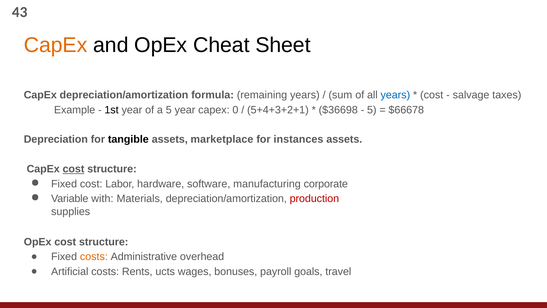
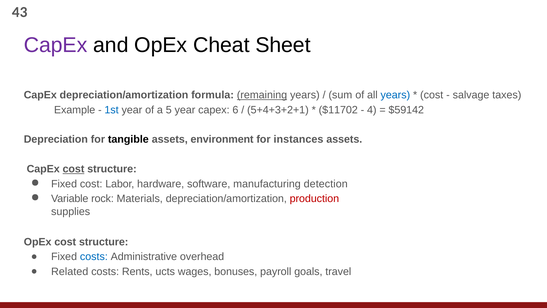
CapEx at (56, 45) colour: orange -> purple
remaining underline: none -> present
1st colour: black -> blue
0: 0 -> 6
$36698: $36698 -> $11702
5 at (372, 110): 5 -> 4
$66678: $66678 -> $59142
marketplace: marketplace -> environment
corporate: corporate -> detection
with: with -> rock
costs at (94, 257) colour: orange -> blue
Artificial: Artificial -> Related
